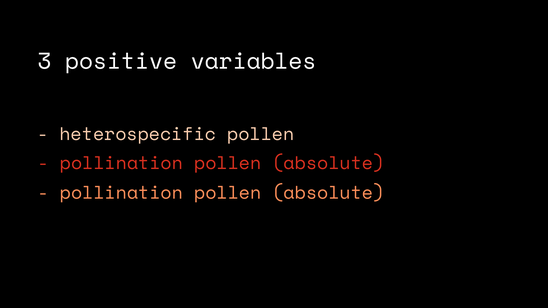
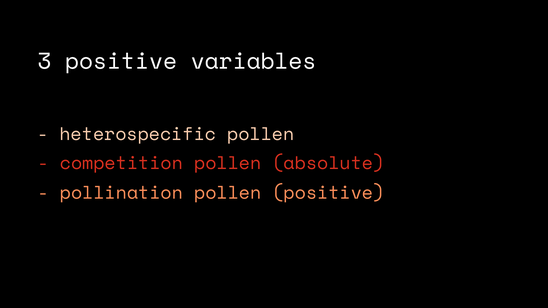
pollination at (121, 163): pollination -> competition
absolute at (328, 193): absolute -> positive
